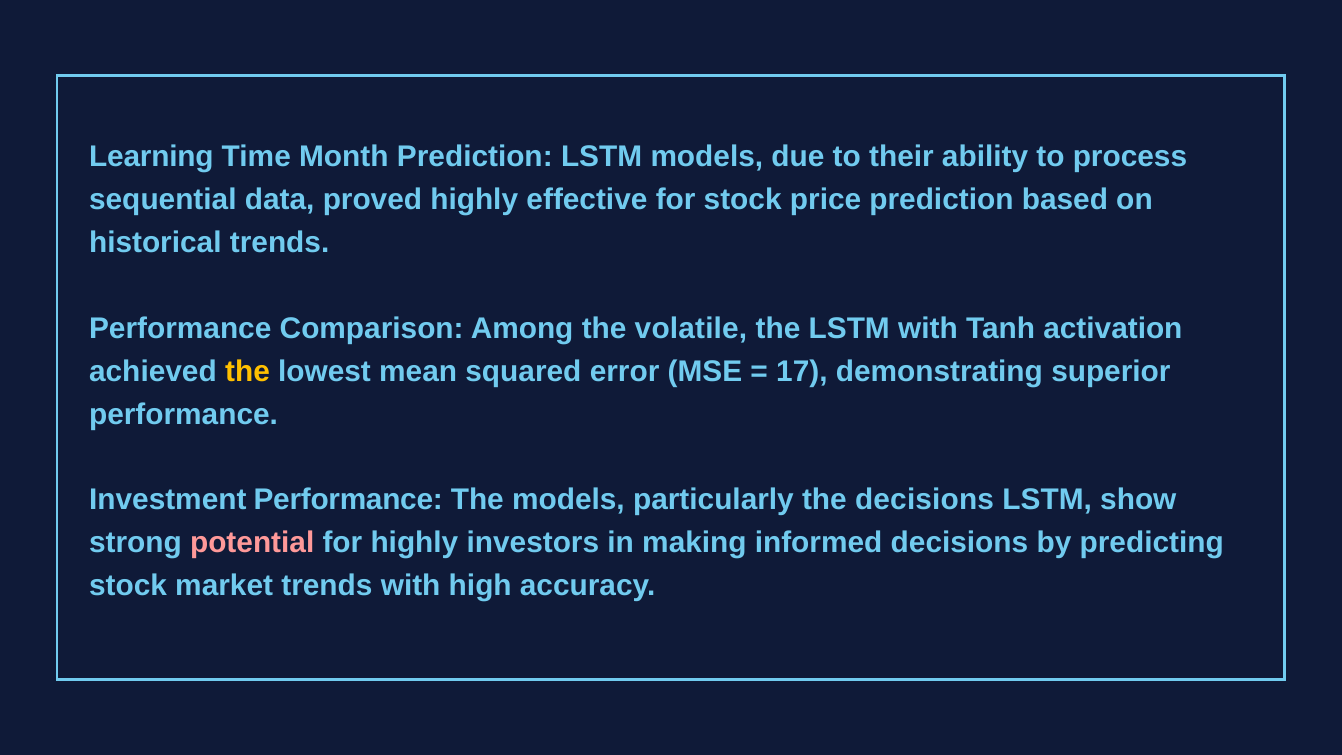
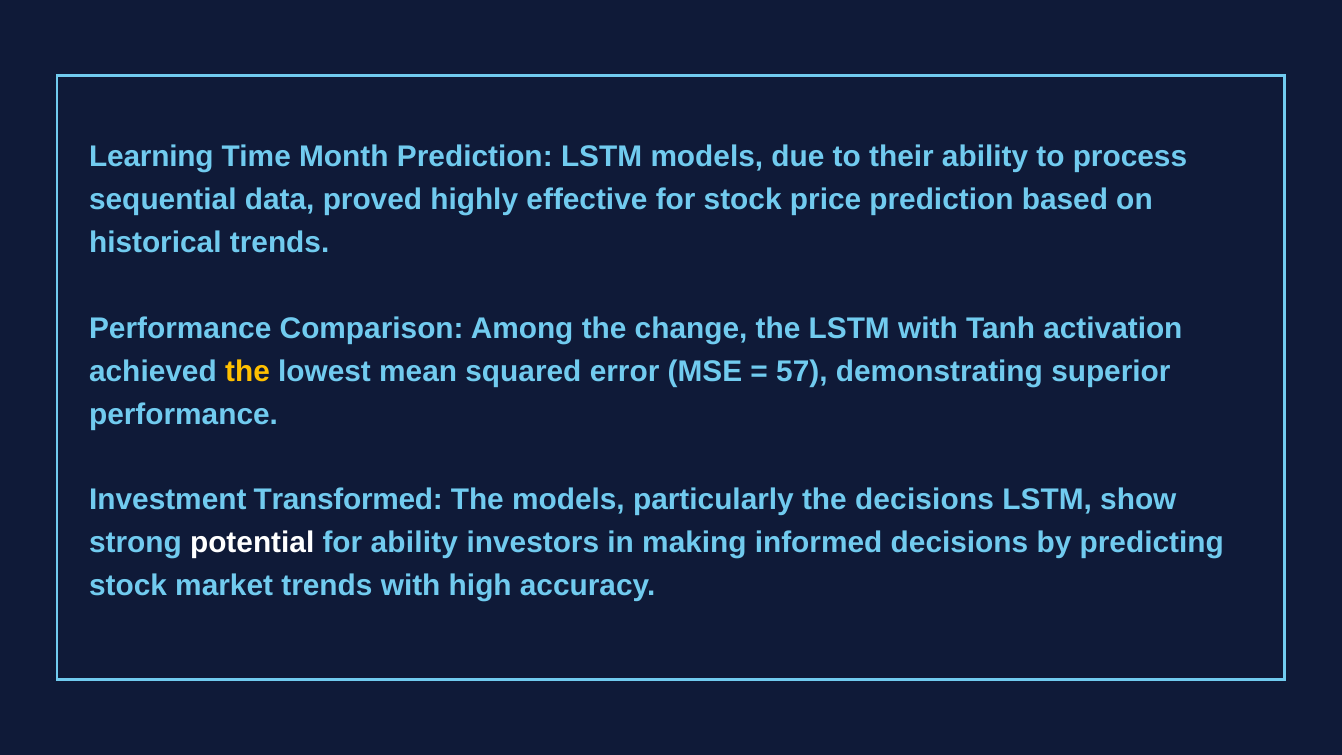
volatile: volatile -> change
17: 17 -> 57
Investment Performance: Performance -> Transformed
potential colour: pink -> white
for highly: highly -> ability
